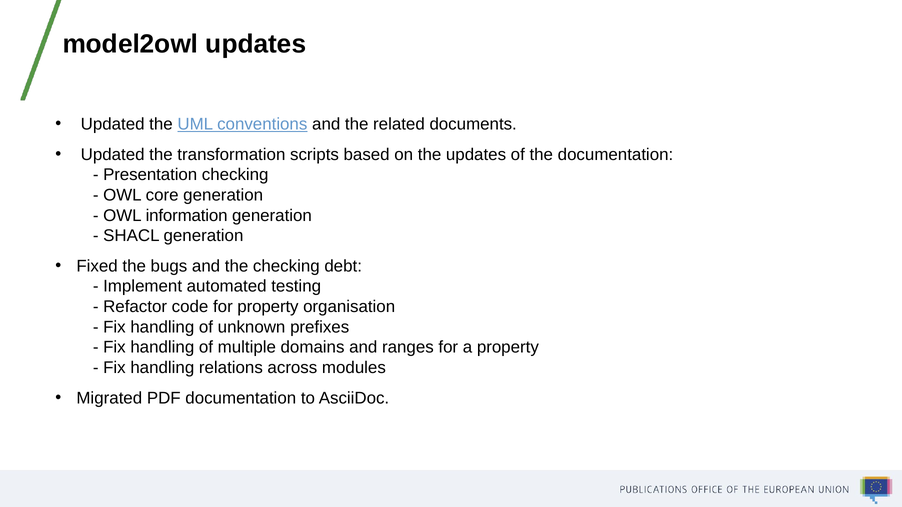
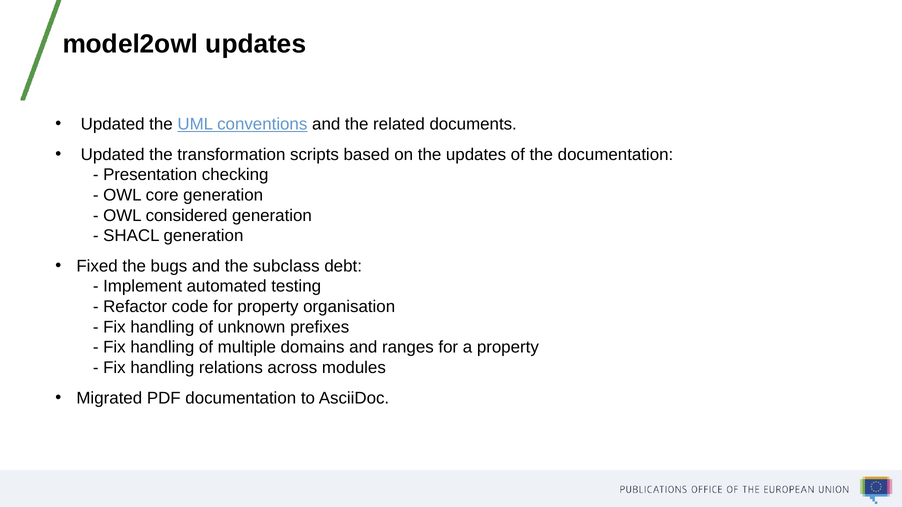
information: information -> considered
the checking: checking -> subclass
